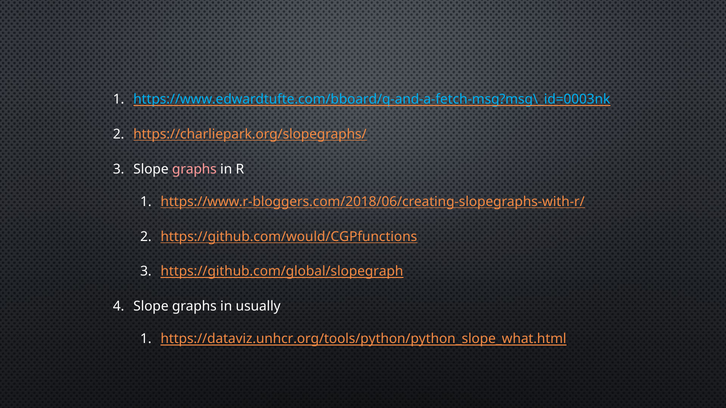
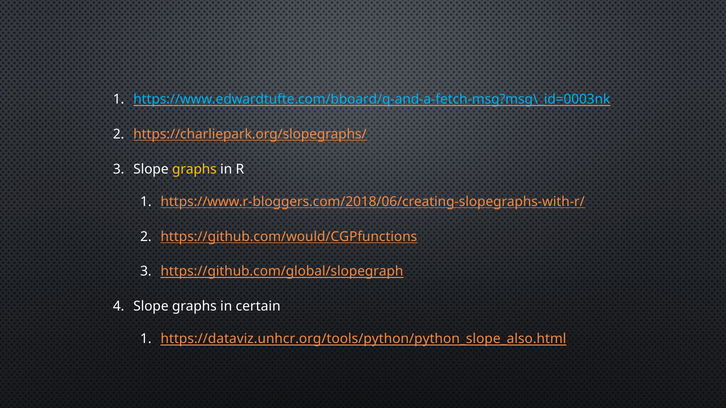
graphs at (194, 169) colour: pink -> yellow
usually: usually -> certain
https://dataviz.unhcr.org/tools/python/python_slope_what.html: https://dataviz.unhcr.org/tools/python/python_slope_what.html -> https://dataviz.unhcr.org/tools/python/python_slope_also.html
